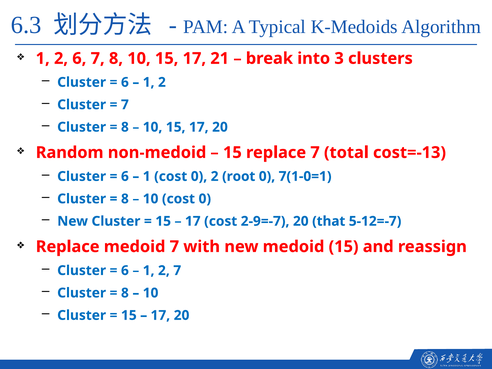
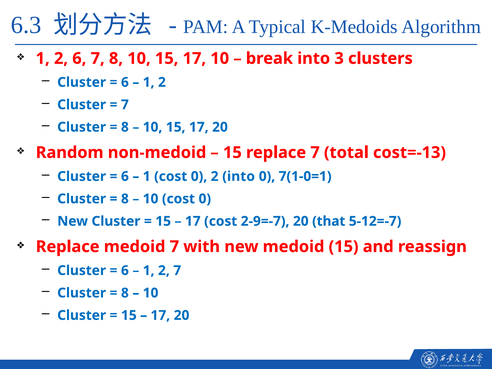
17 21: 21 -> 10
2 root: root -> into
